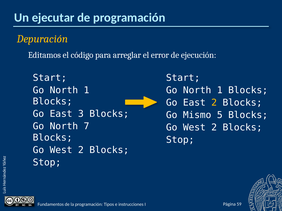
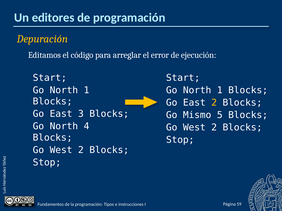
ejecutar: ejecutar -> editores
7: 7 -> 4
